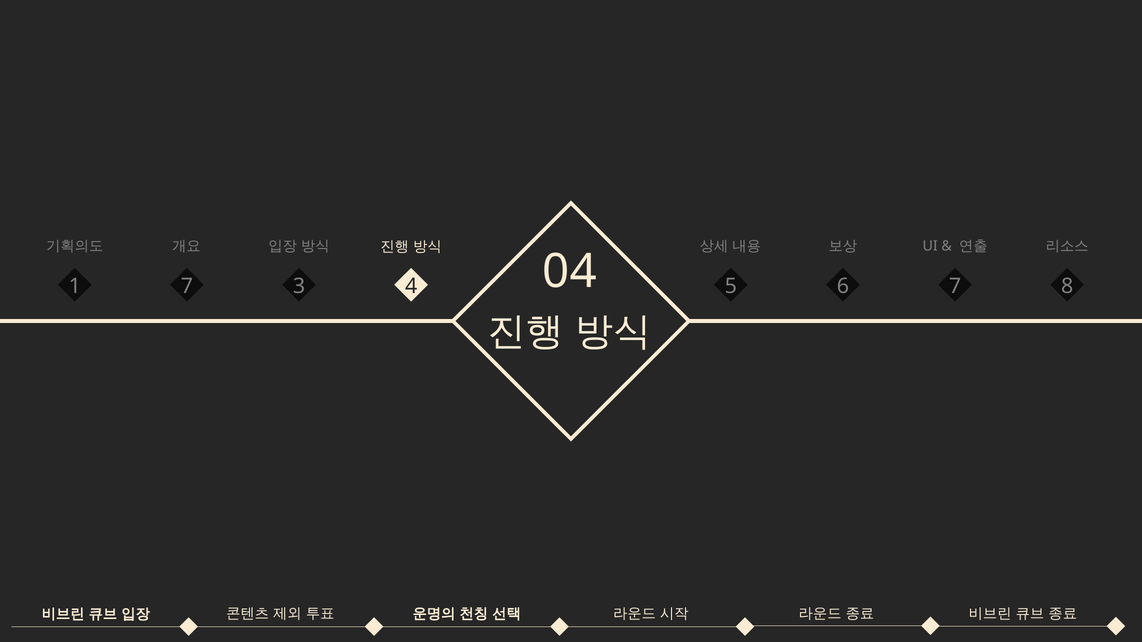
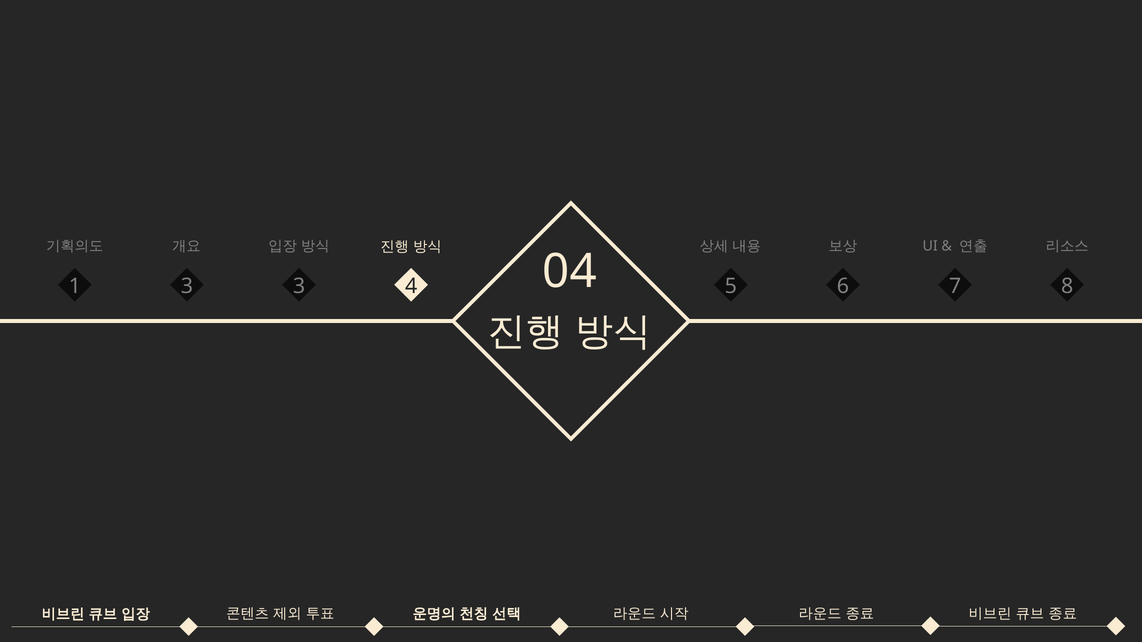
1 7: 7 -> 3
